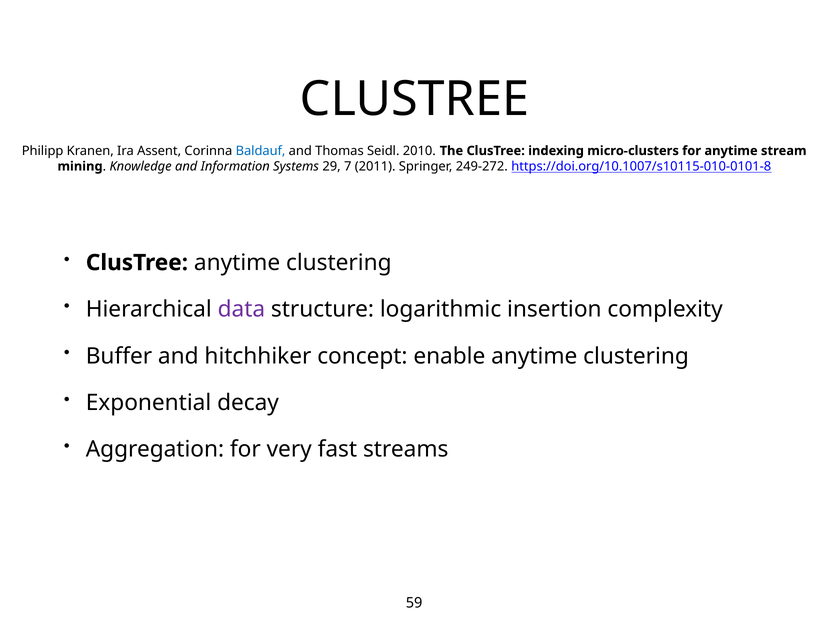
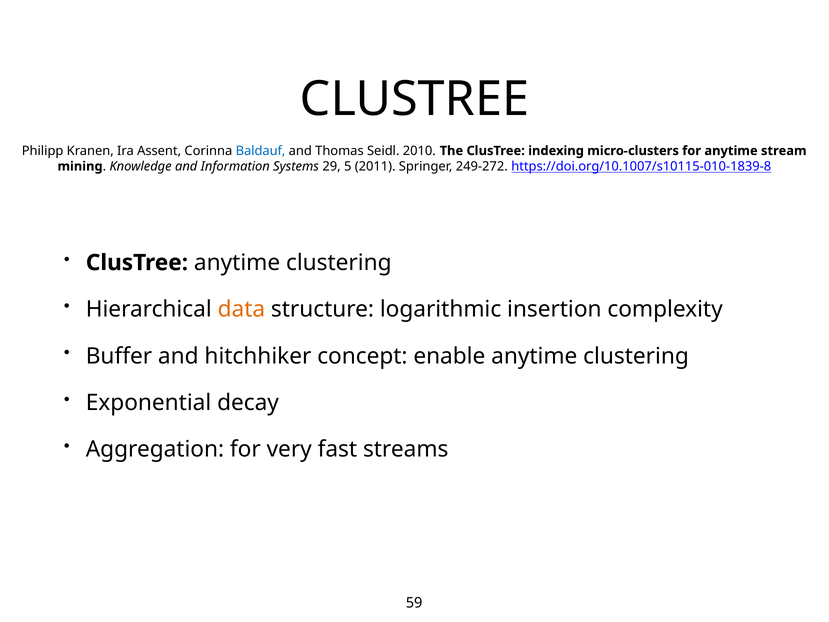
7: 7 -> 5
https://doi.org/10.1007/s10115-010-0101-8: https://doi.org/10.1007/s10115-010-0101-8 -> https://doi.org/10.1007/s10115-010-1839-8
data colour: purple -> orange
